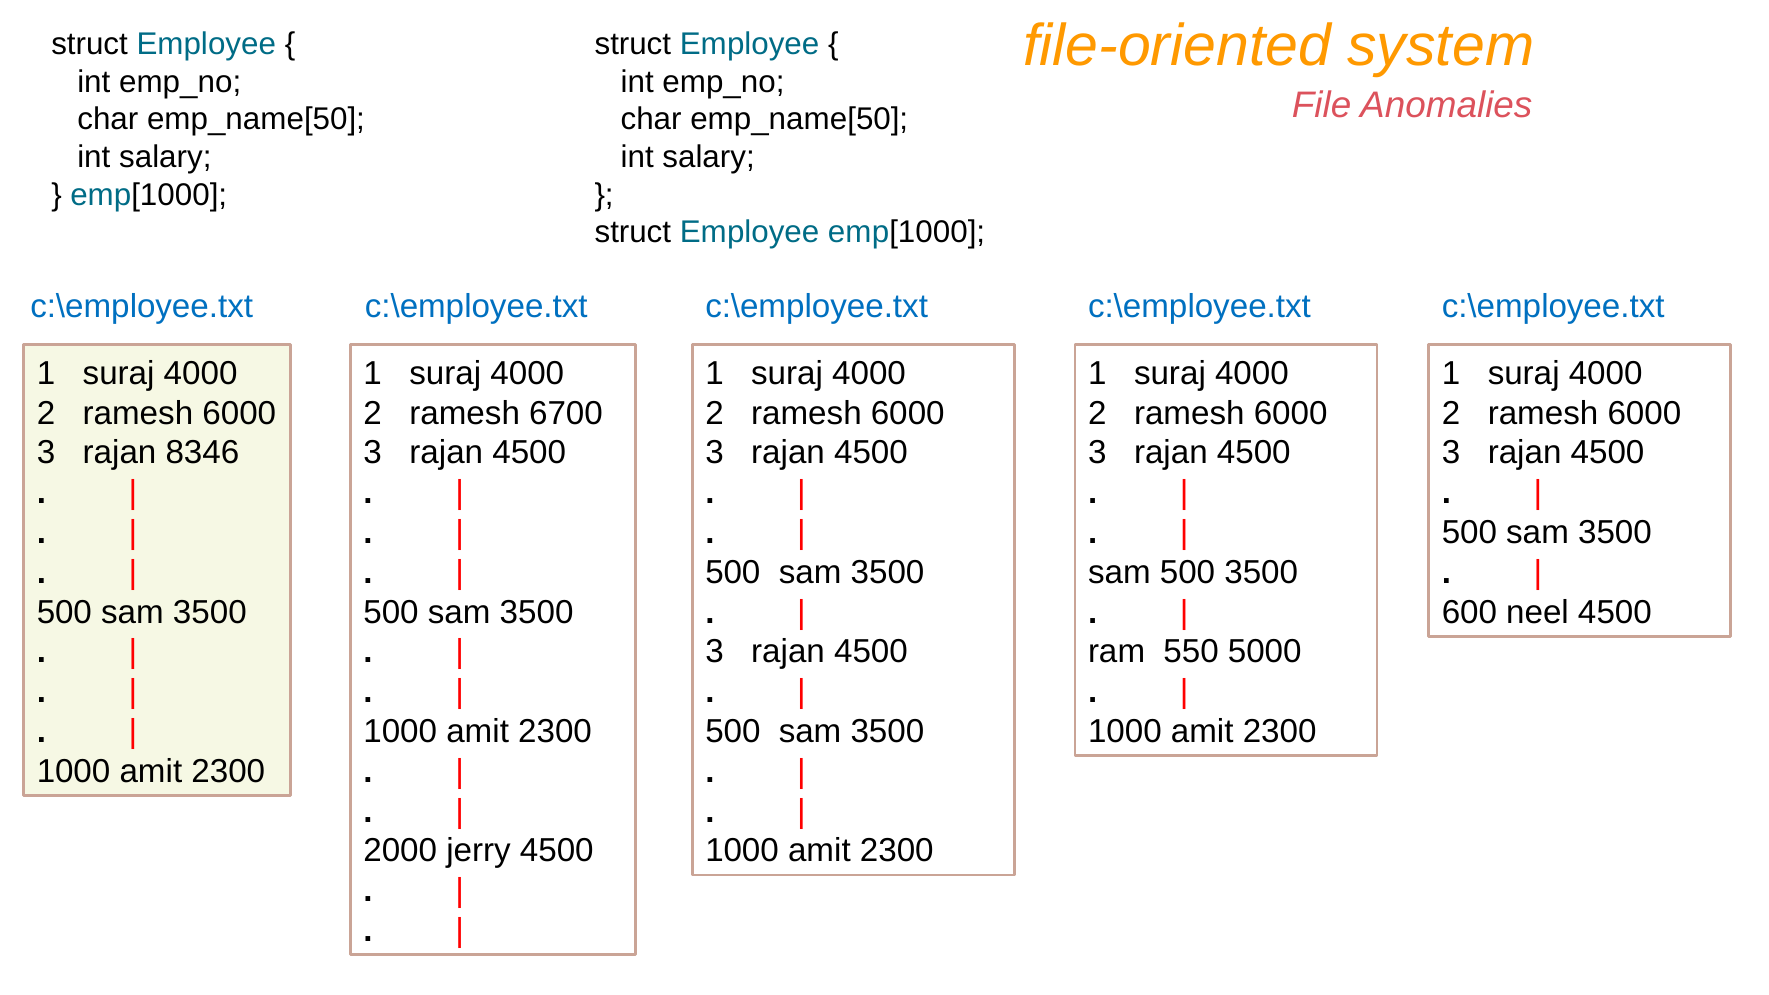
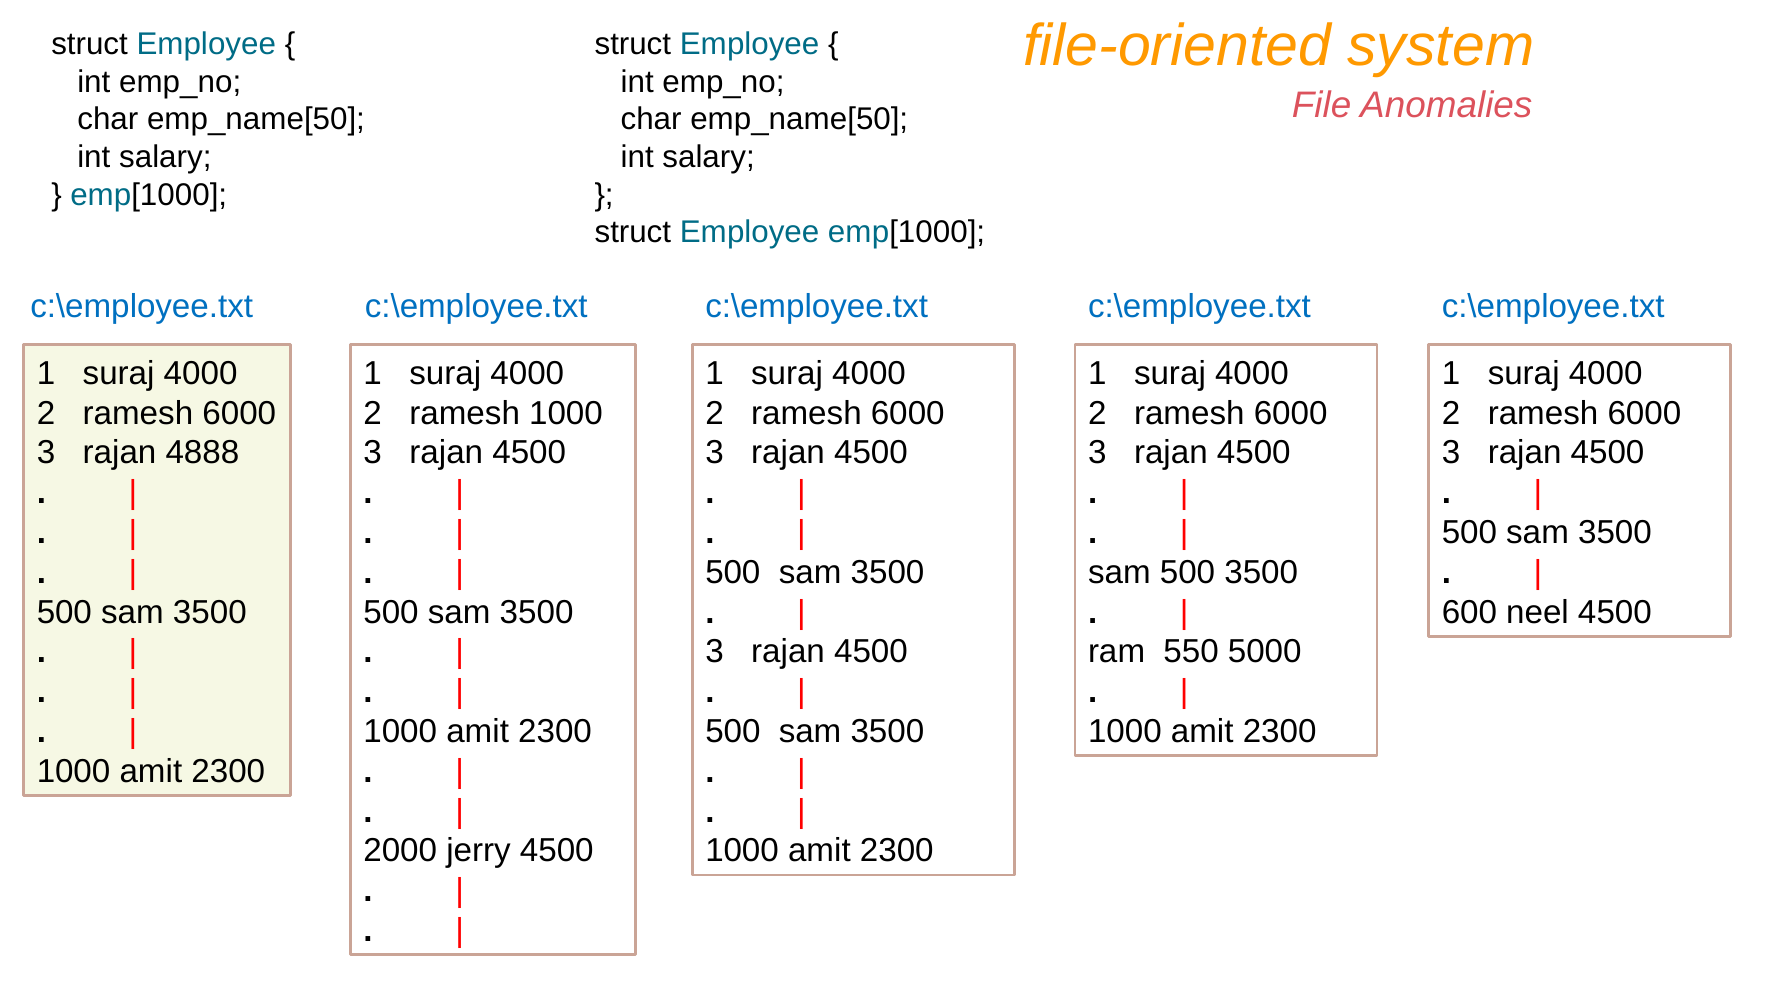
ramesh 6700: 6700 -> 1000
8346: 8346 -> 4888
